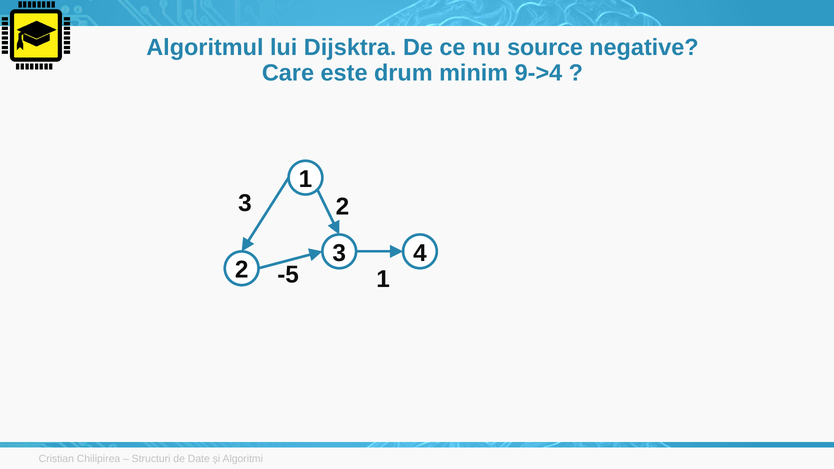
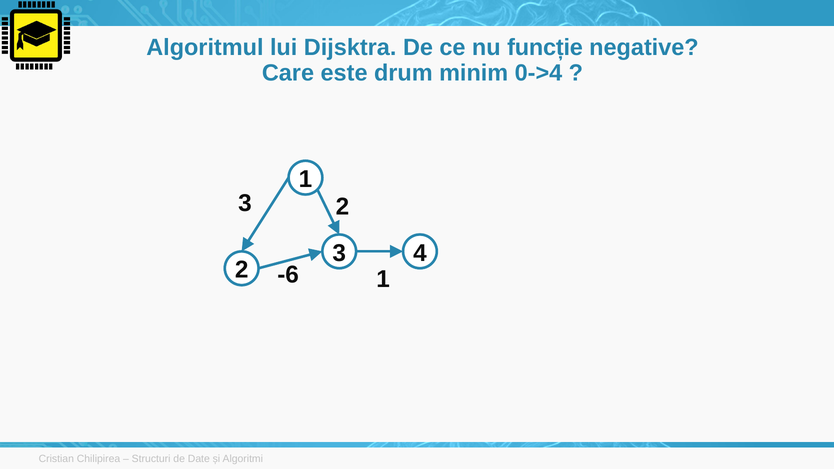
source: source -> funcție
9->4: 9->4 -> 0->4
-5: -5 -> -6
